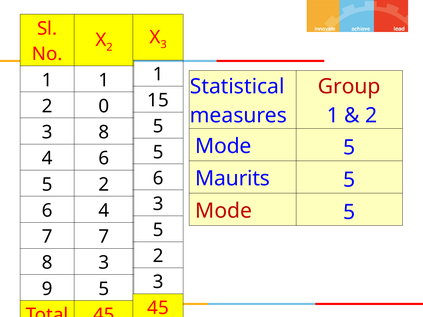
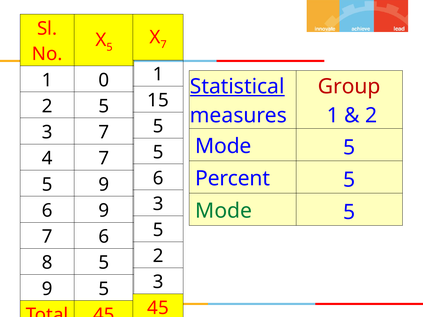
3 at (164, 45): 3 -> 7
2 at (109, 47): 2 -> 5
1 1: 1 -> 0
Statistical underline: none -> present
2 0: 0 -> 5
3 8: 8 -> 7
4 6: 6 -> 7
Maurits: Maurits -> Percent
2 at (104, 185): 2 -> 9
Mode at (224, 211) colour: red -> green
6 4: 4 -> 9
7 7: 7 -> 6
8 3: 3 -> 5
